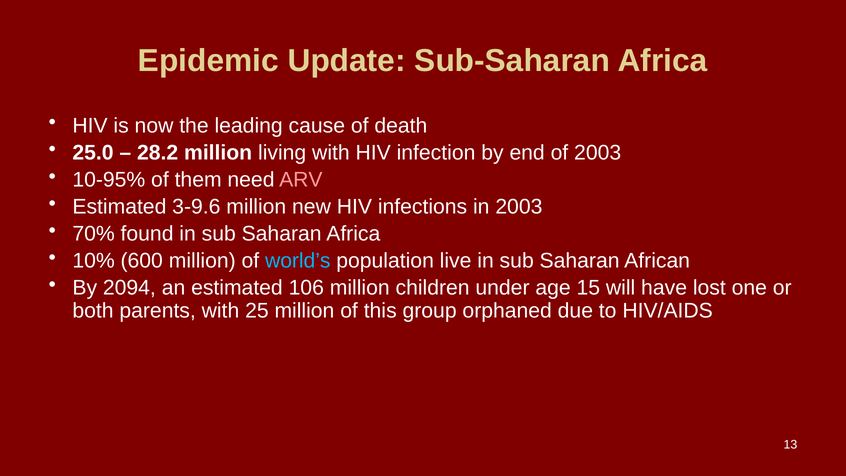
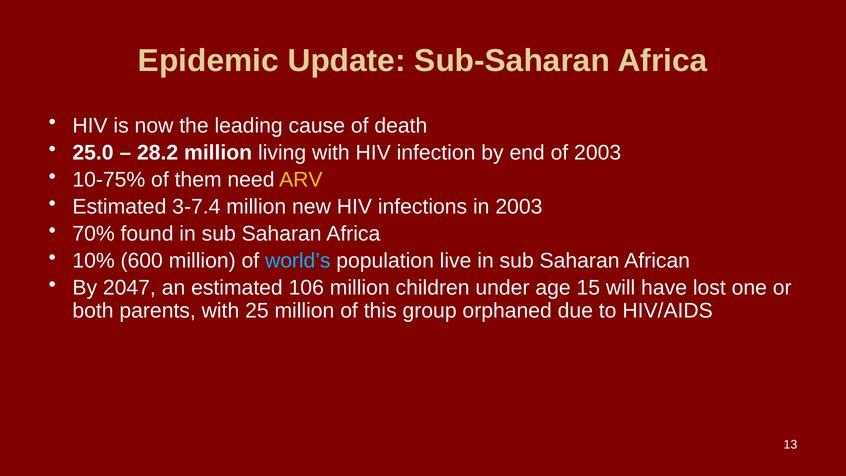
10-95%: 10-95% -> 10-75%
ARV colour: pink -> yellow
3-9.6: 3-9.6 -> 3-7.4
2094: 2094 -> 2047
